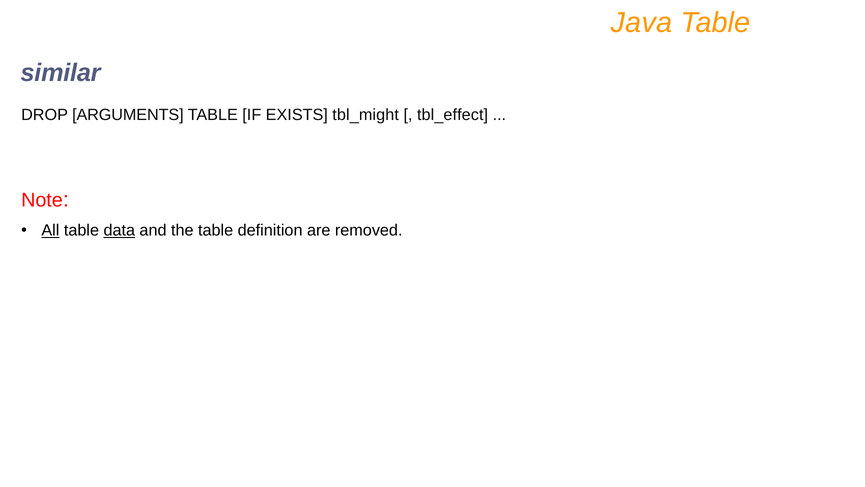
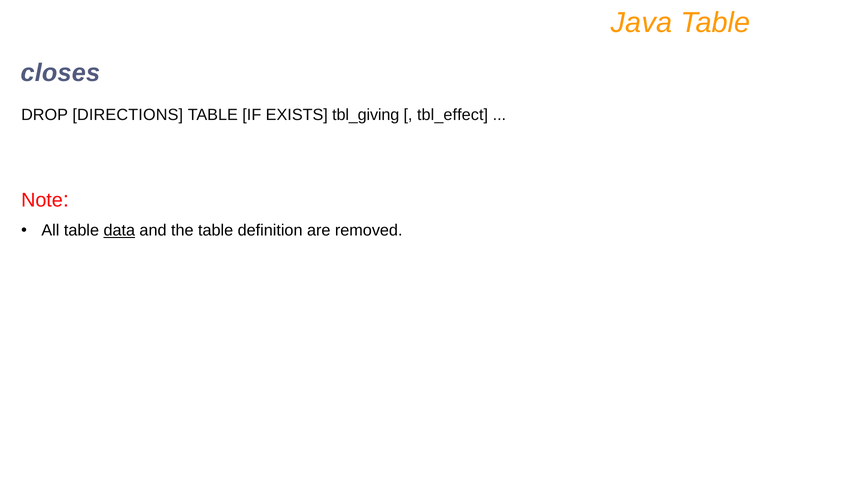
similar: similar -> closes
ARGUMENTS: ARGUMENTS -> DIRECTIONS
tbl_might: tbl_might -> tbl_giving
All underline: present -> none
